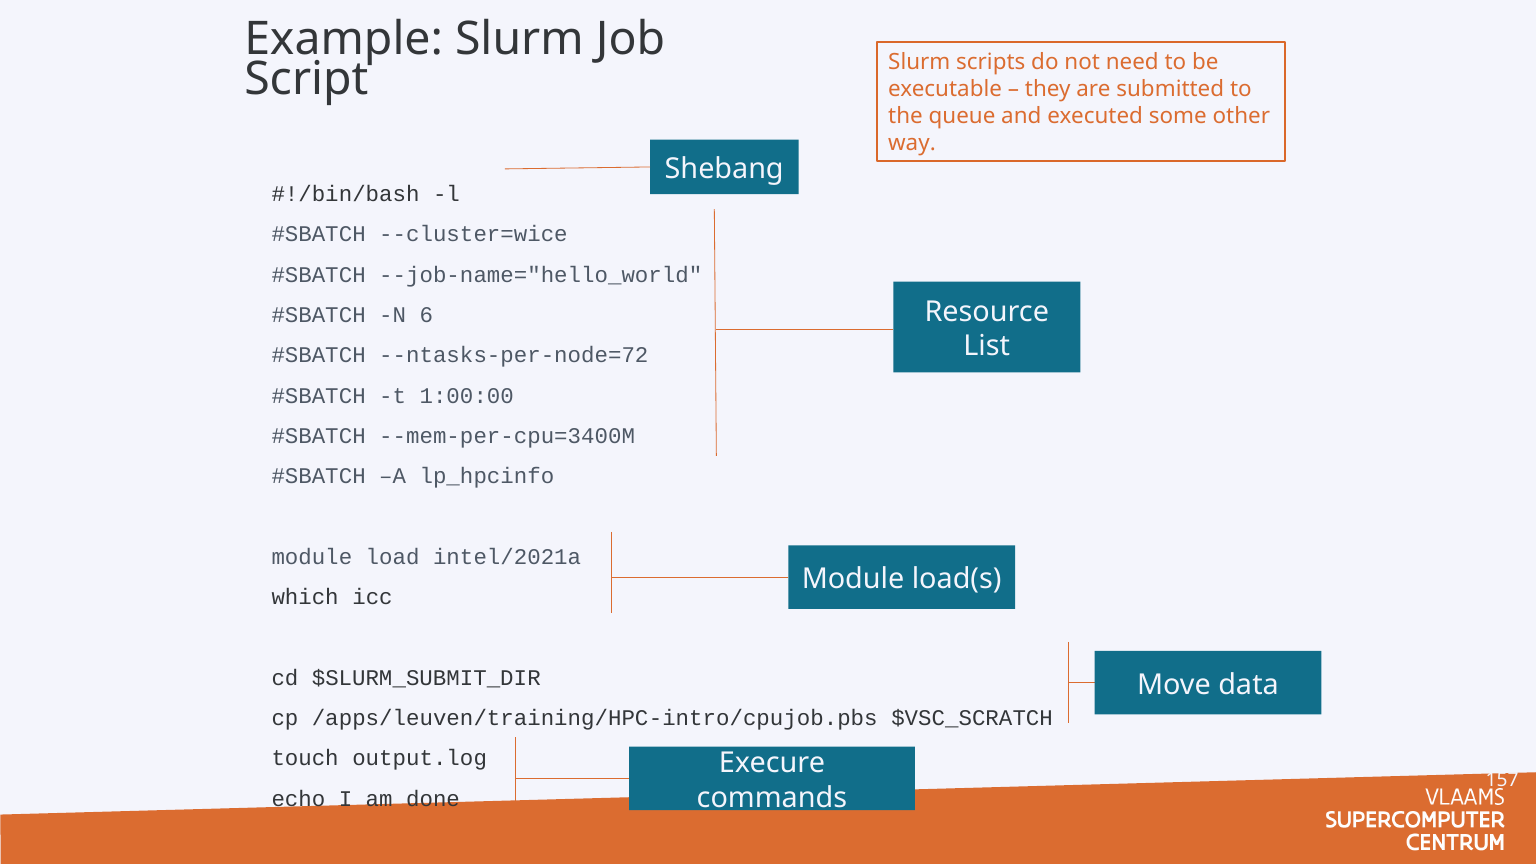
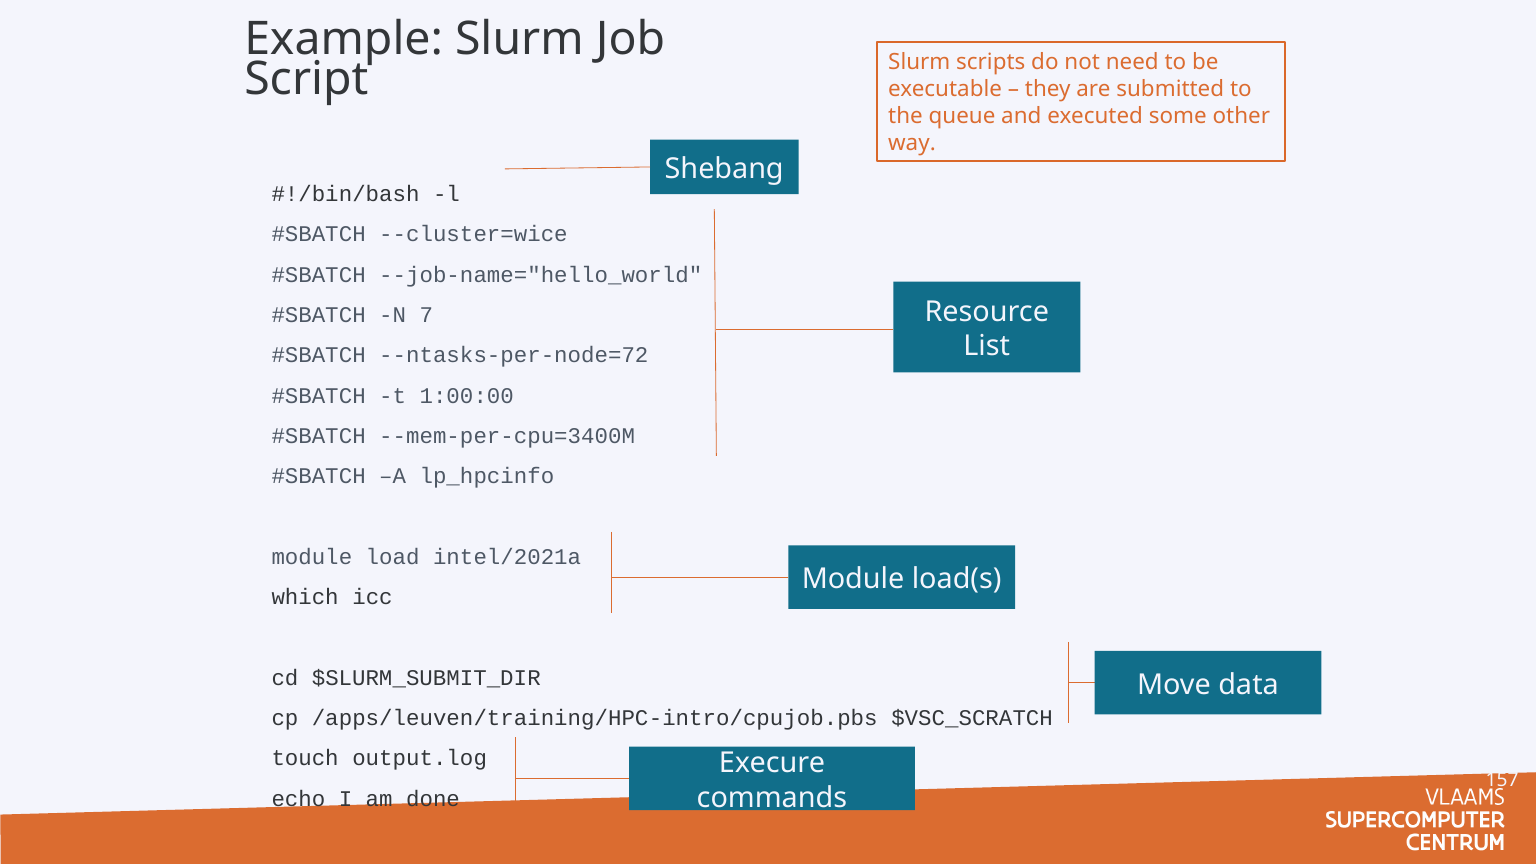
6: 6 -> 7
